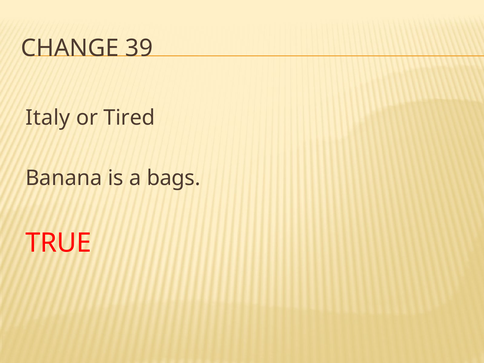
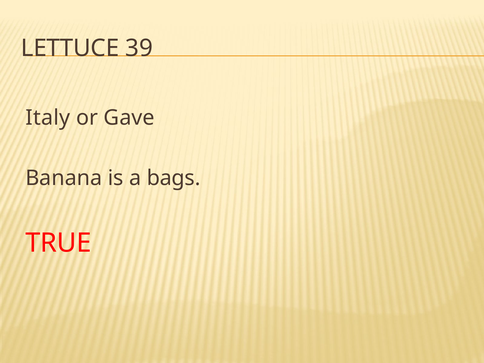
CHANGE: CHANGE -> LETTUCE
Tired: Tired -> Gave
